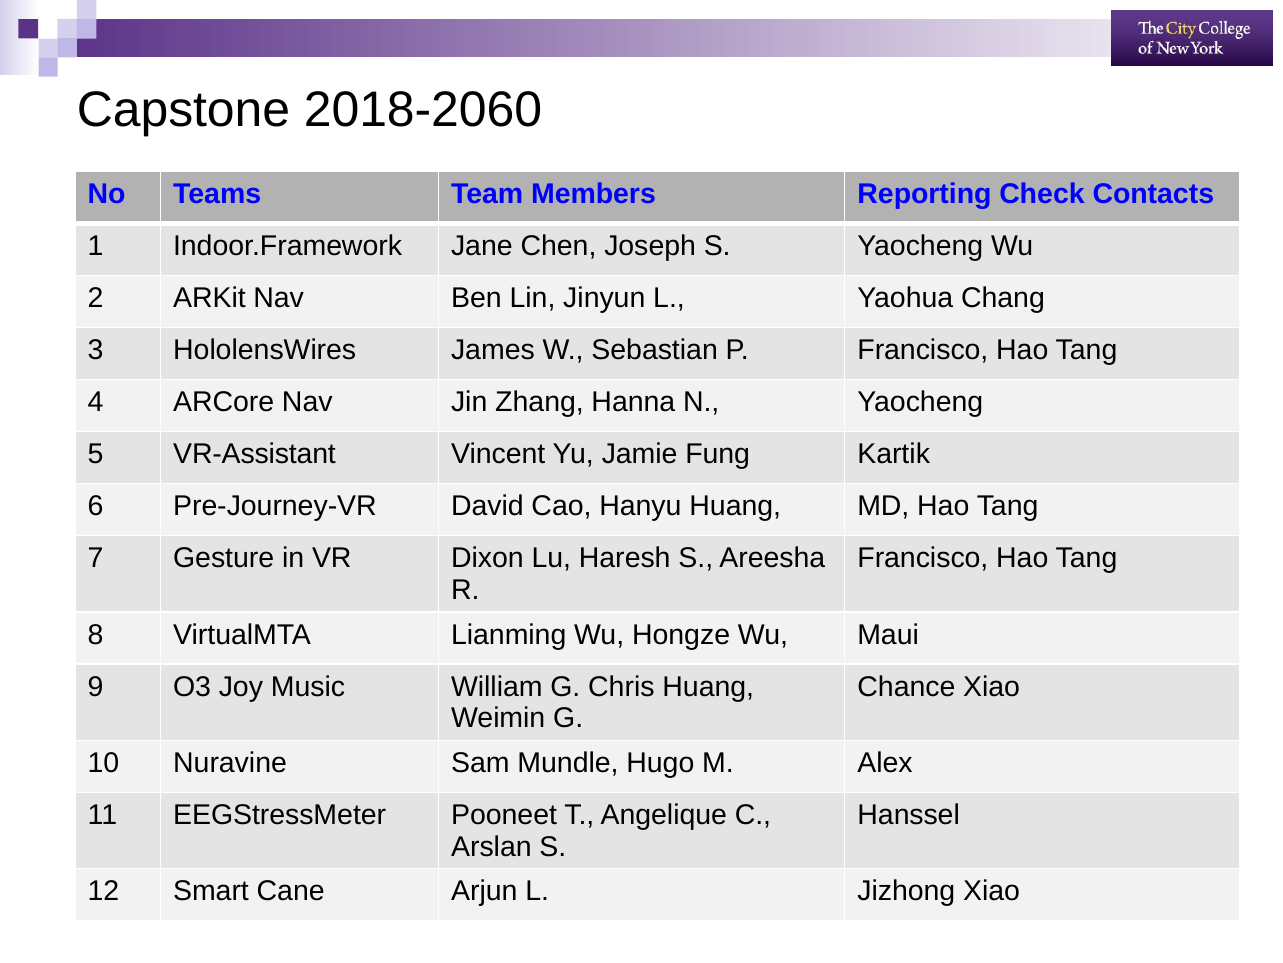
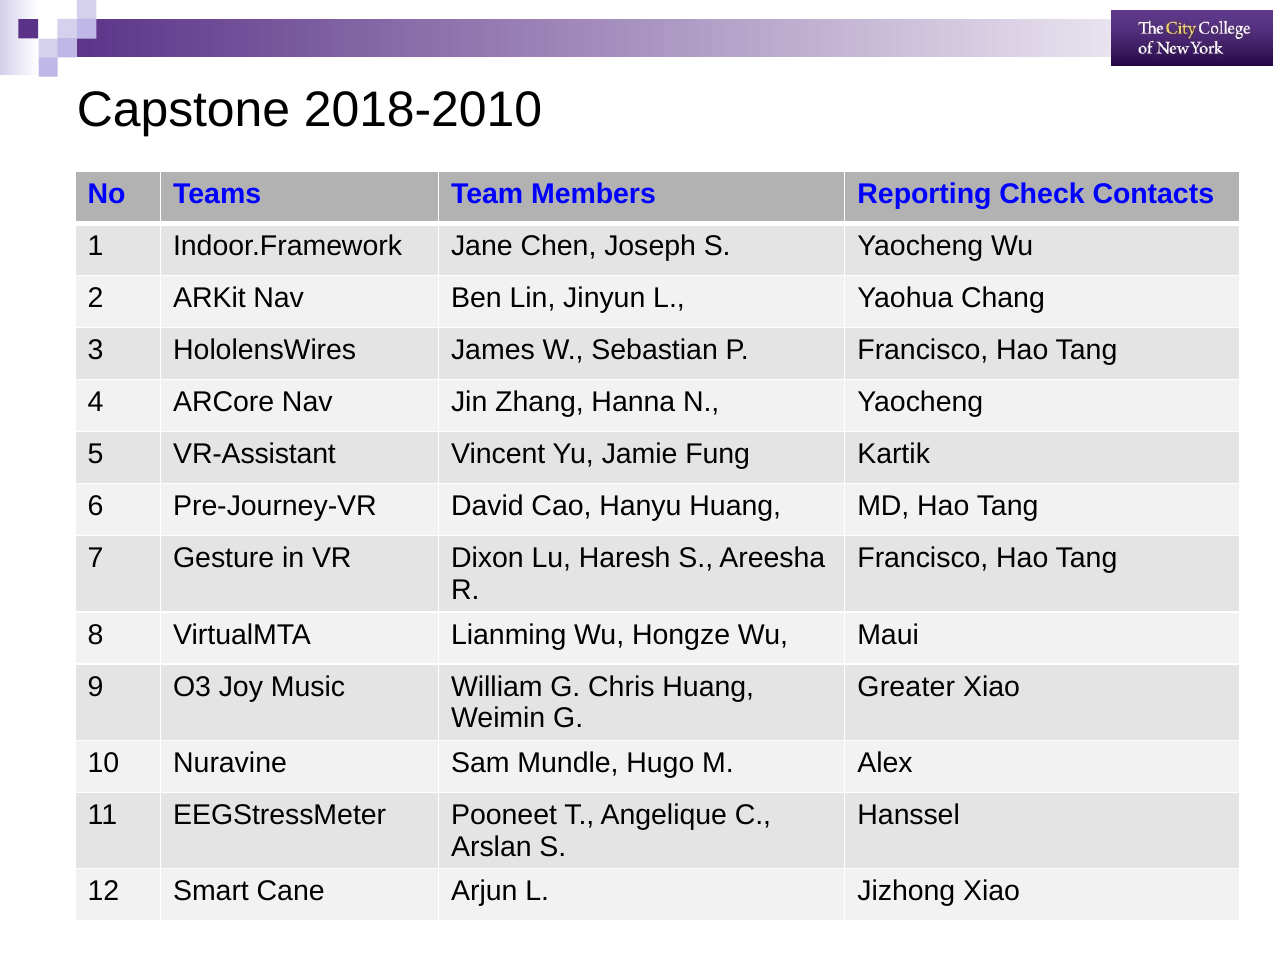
2018-2060: 2018-2060 -> 2018-2010
Chance: Chance -> Greater
